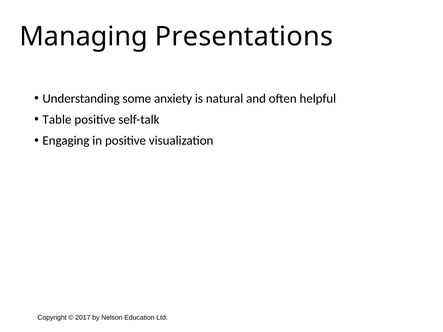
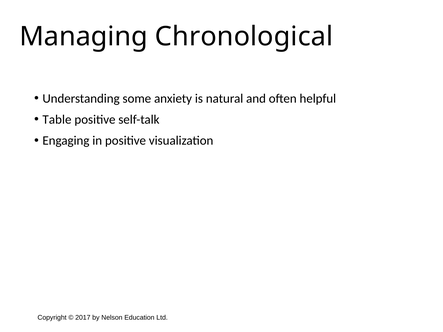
Presentations: Presentations -> Chronological
